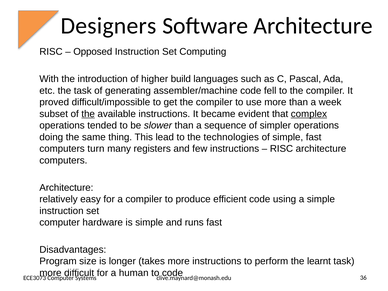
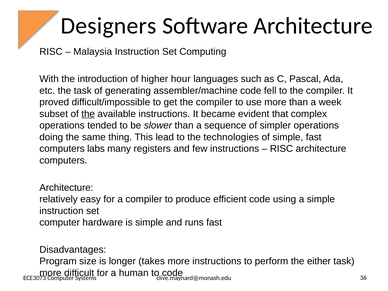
Opposed: Opposed -> Malaysia
build: build -> hour
complex underline: present -> none
turn: turn -> labs
learnt: learnt -> either
